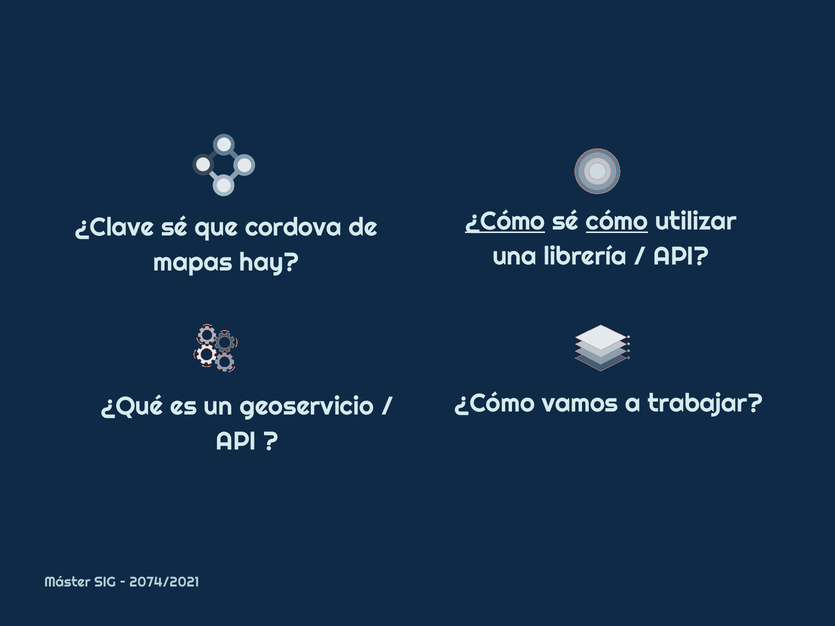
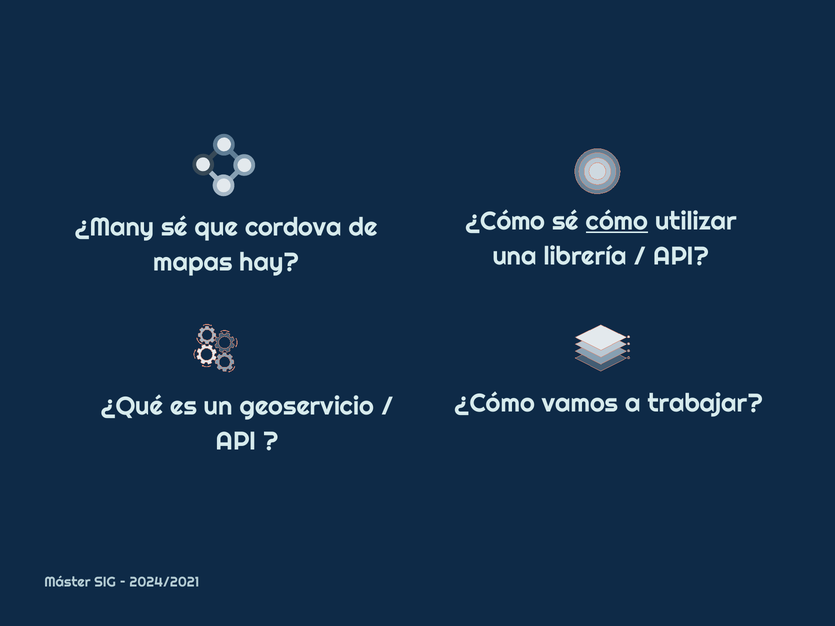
¿Cómo at (505, 221) underline: present -> none
¿Clave: ¿Clave -> ¿Many
2074/2021: 2074/2021 -> 2024/2021
